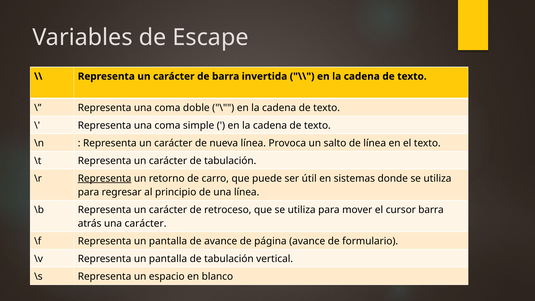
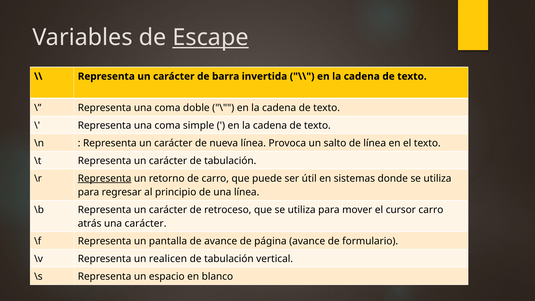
Escape underline: none -> present
cursor barra: barra -> carro
\v Representa un pantalla: pantalla -> realicen
